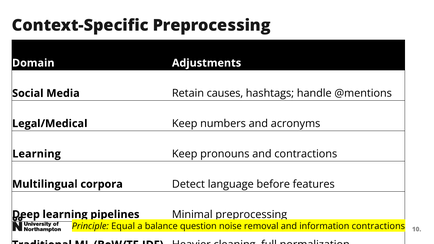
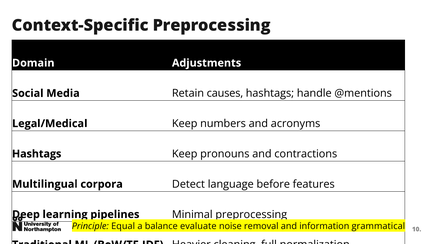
Learning at (37, 154): Learning -> Hashtags
question: question -> evaluate
information contractions: contractions -> grammatical
